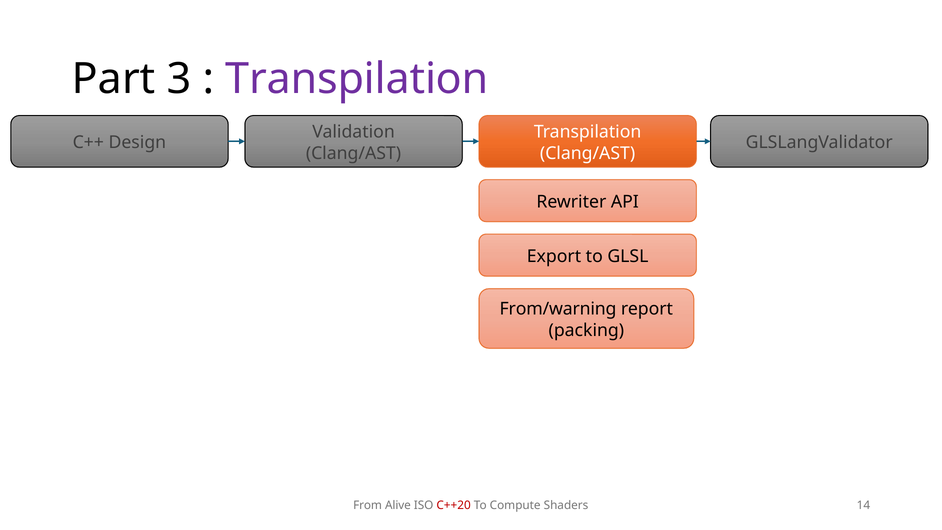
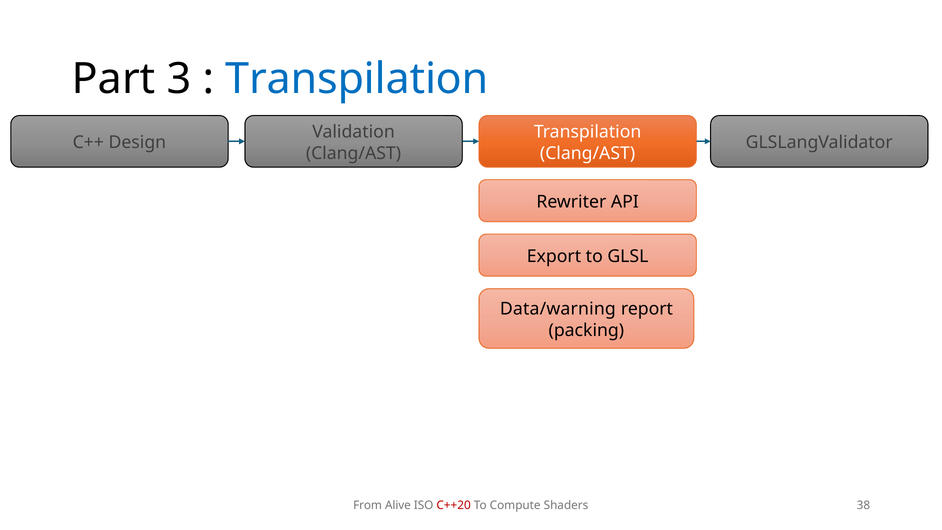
Transpilation at (357, 79) colour: purple -> blue
From/warning: From/warning -> Data/warning
14: 14 -> 38
